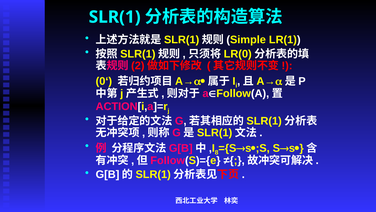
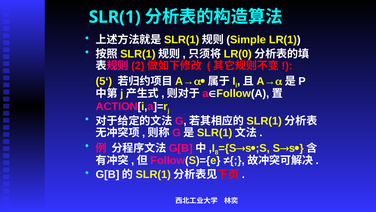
0‘: 0‘ -> 5‘
